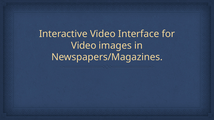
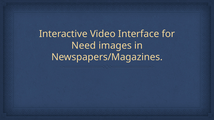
Video at (84, 46): Video -> Need
